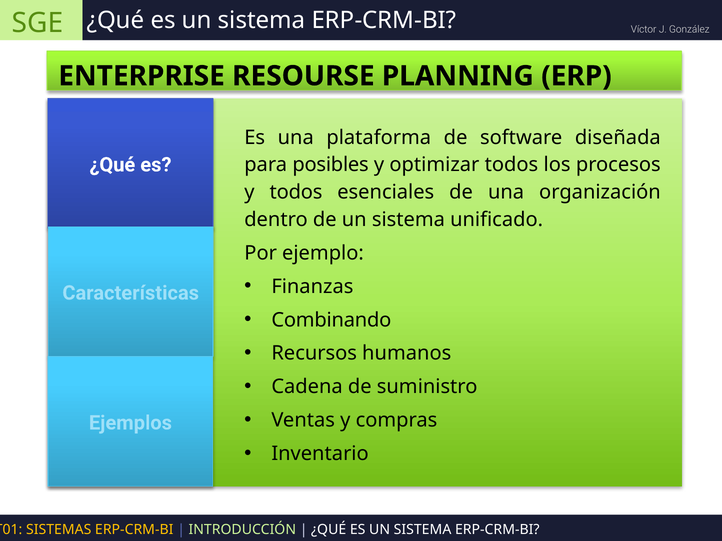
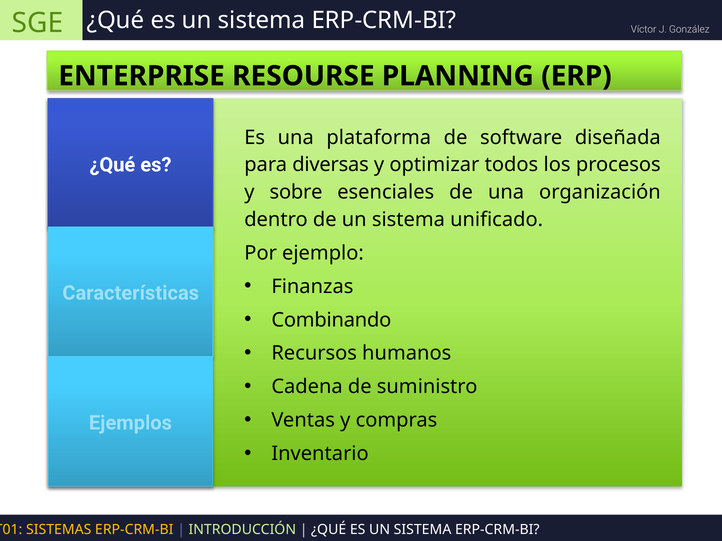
posibles: posibles -> diversas
y todos: todos -> sobre
